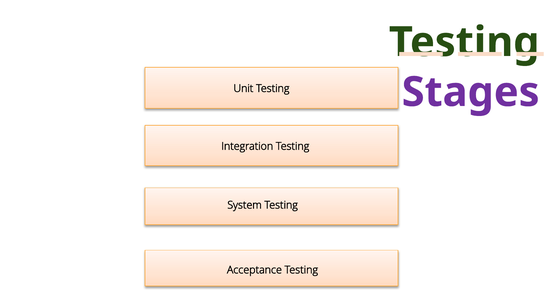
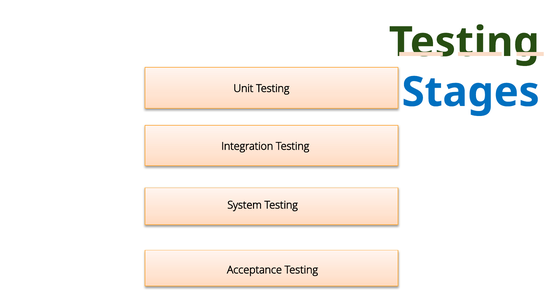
Stages colour: purple -> blue
